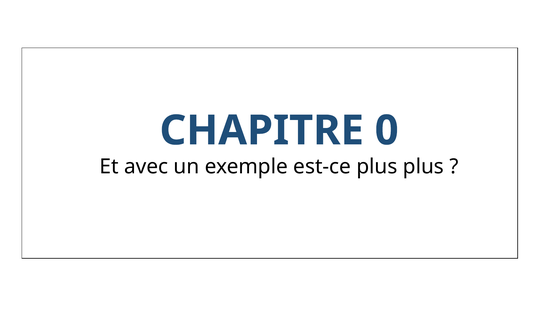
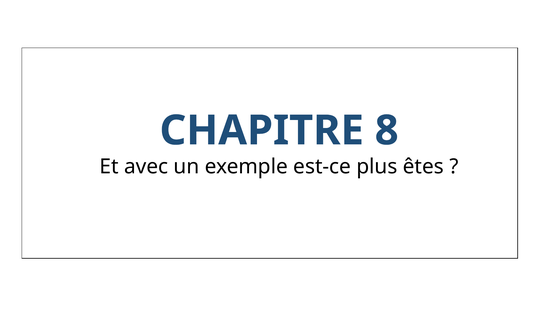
0: 0 -> 8
plus plus: plus -> êtes
